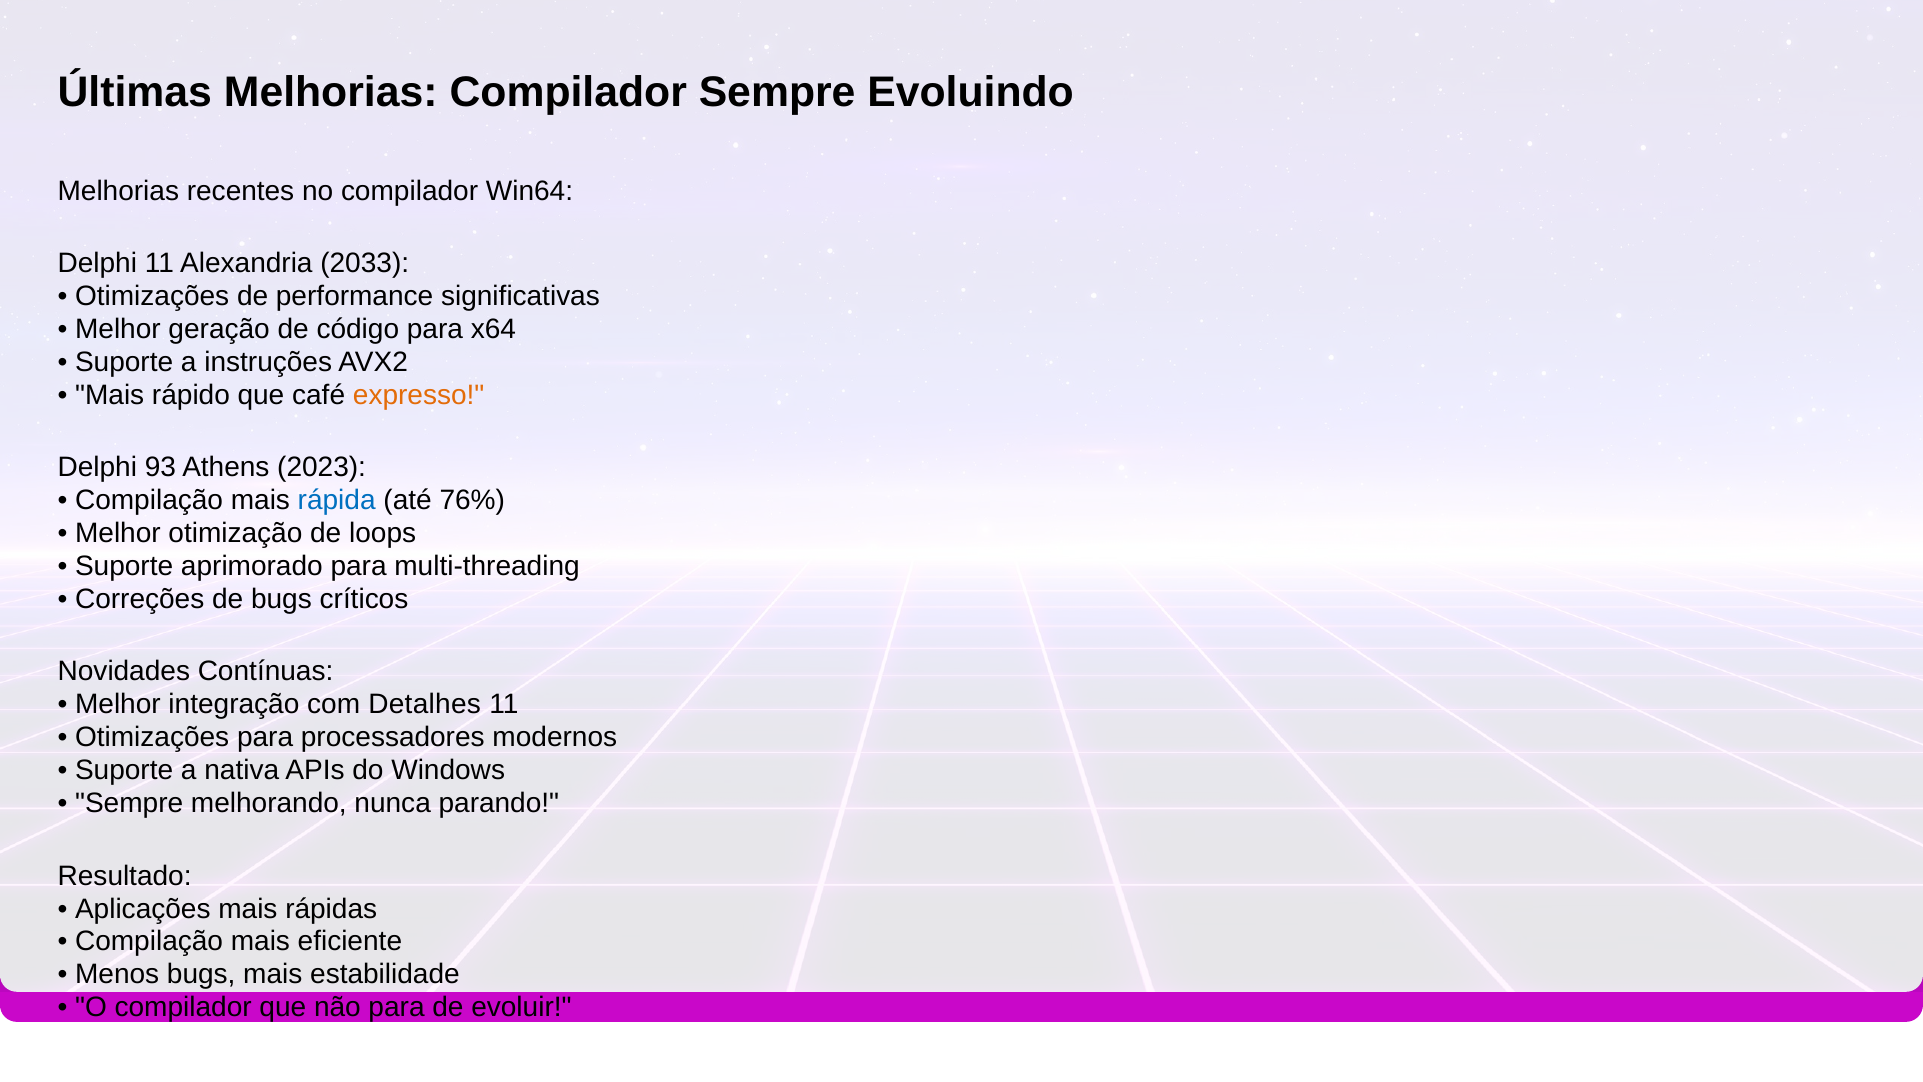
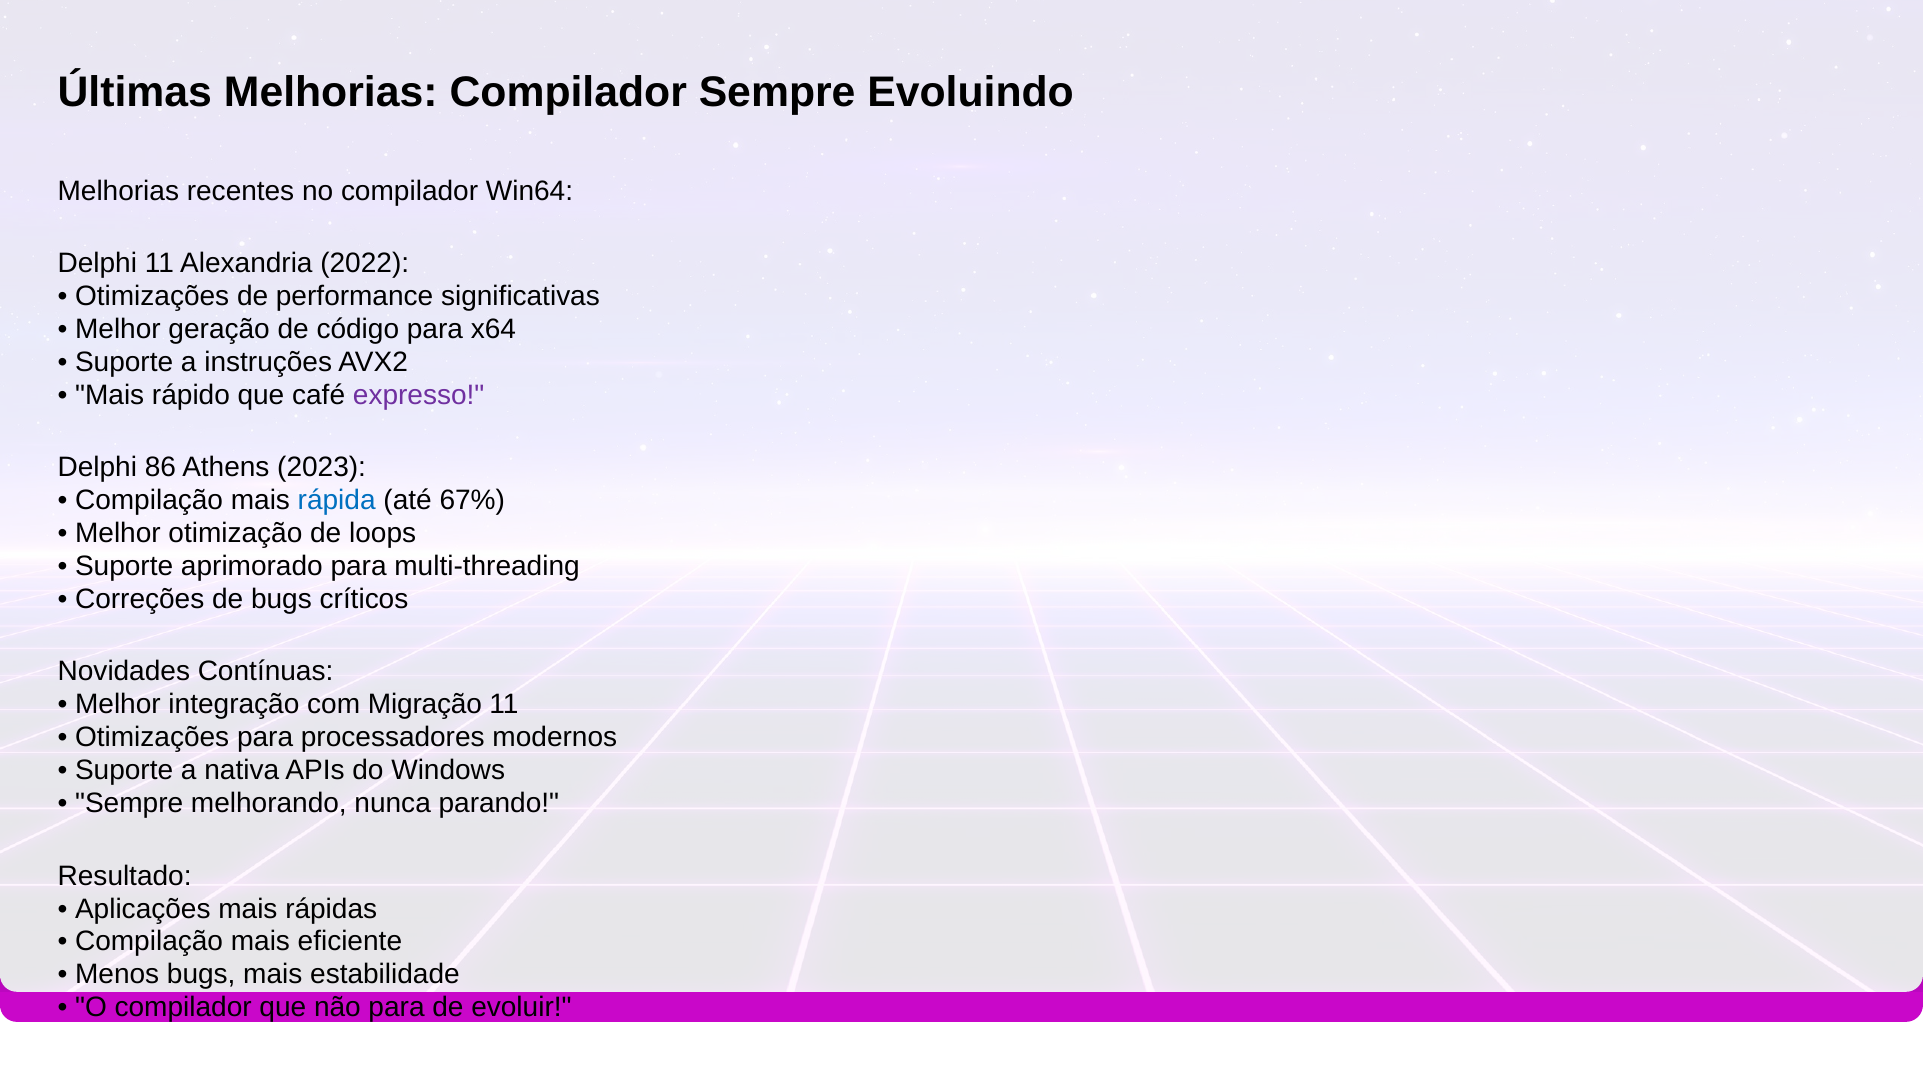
2033: 2033 -> 2022
expresso colour: orange -> purple
93: 93 -> 86
76%: 76% -> 67%
Detalhes: Detalhes -> Migração
